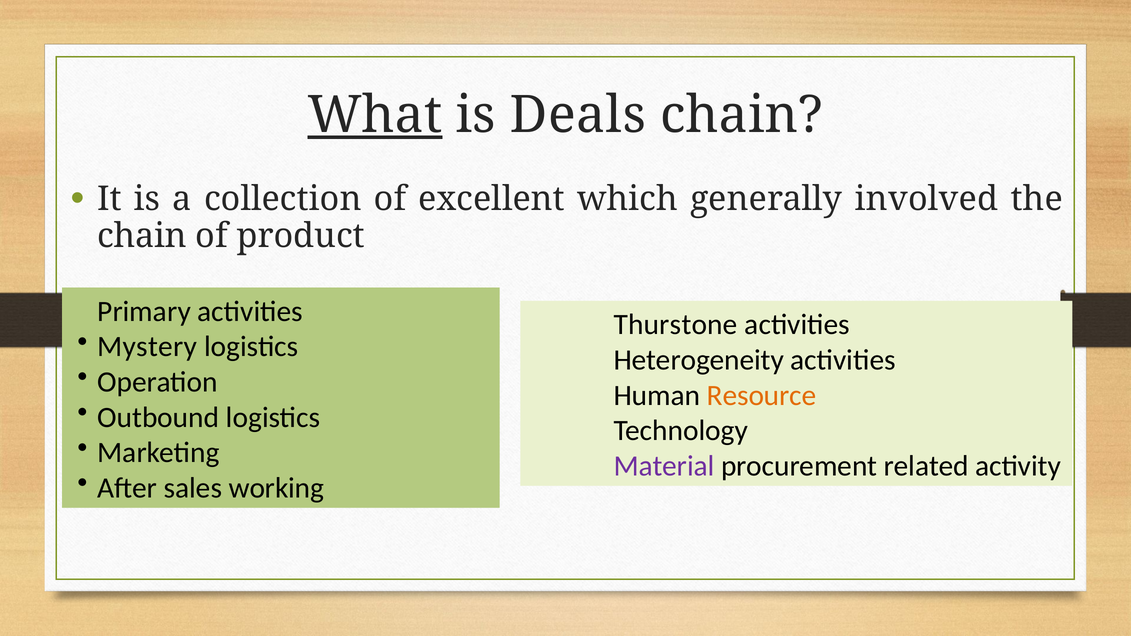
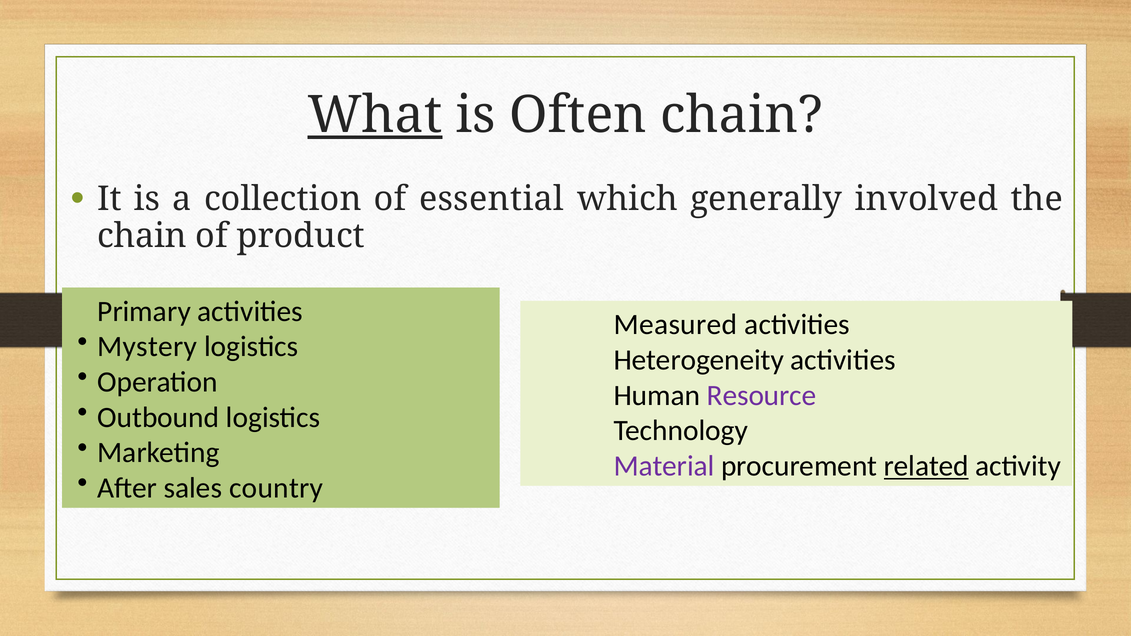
Deals: Deals -> Often
excellent: excellent -> essential
Thurstone: Thurstone -> Measured
Resource colour: orange -> purple
related underline: none -> present
working: working -> country
